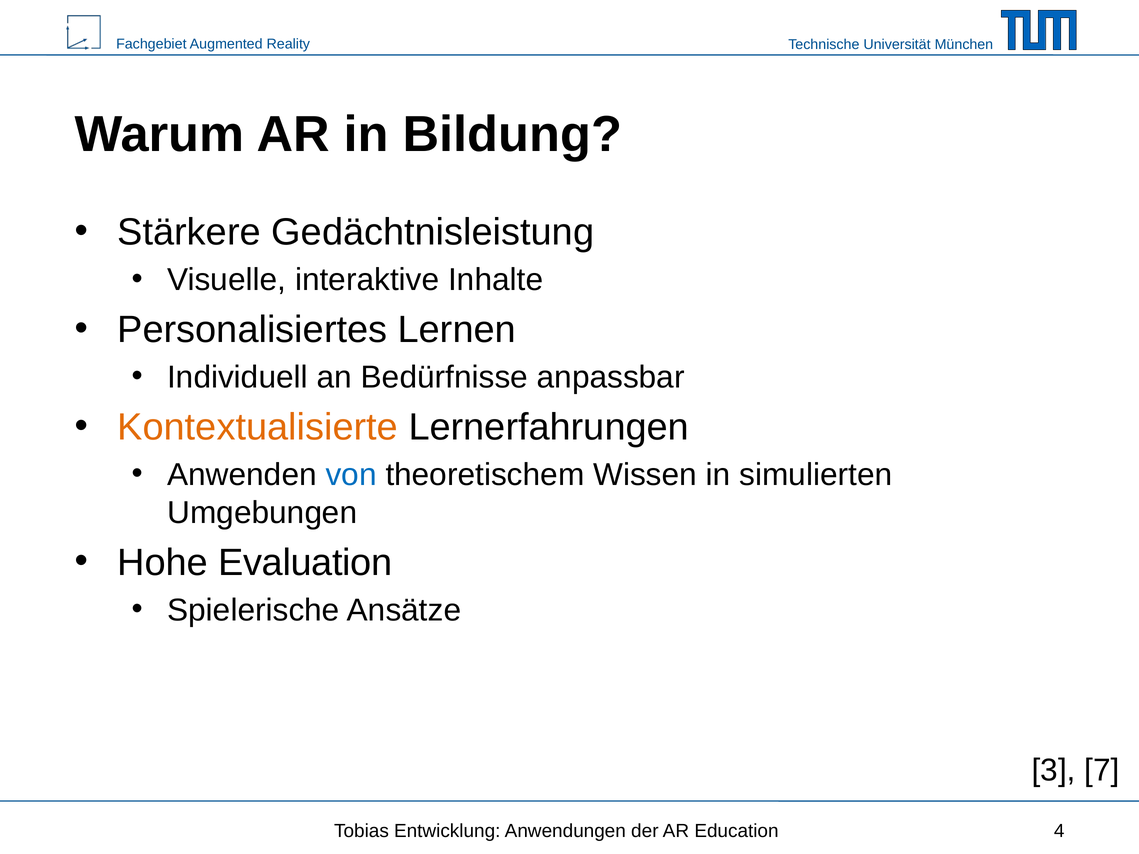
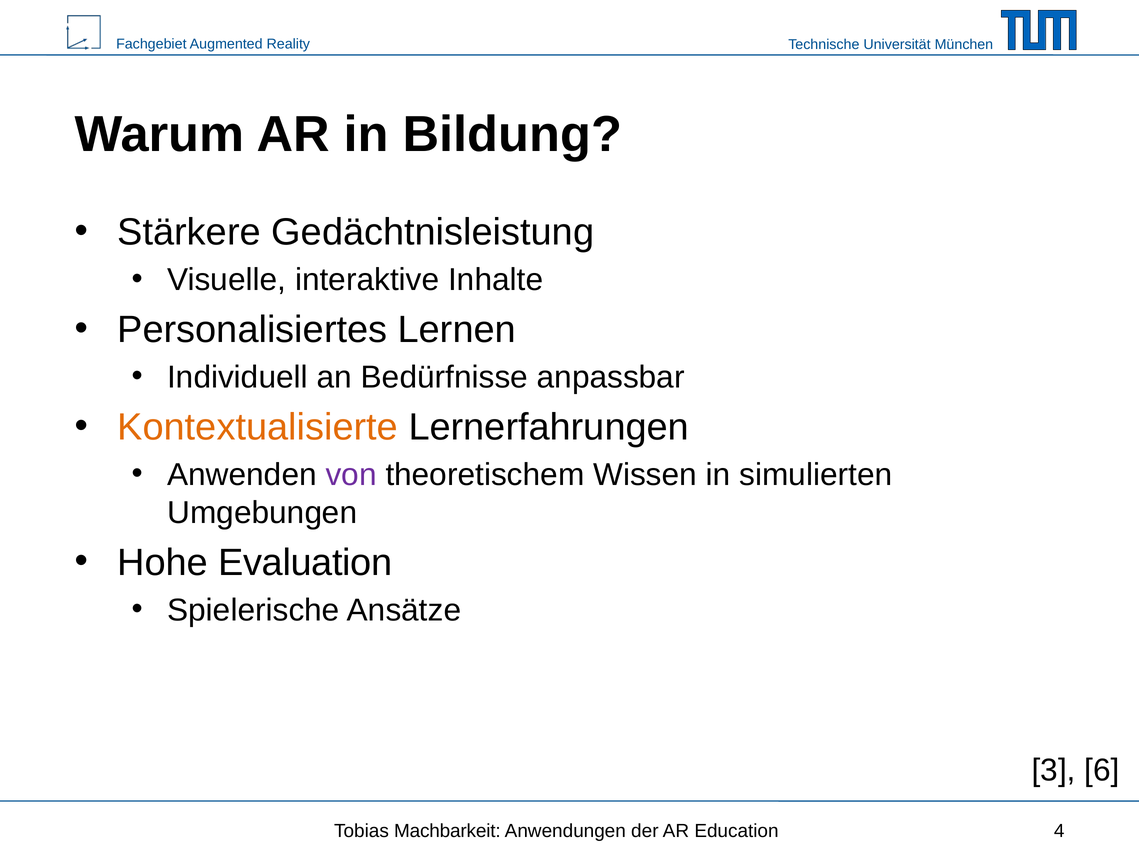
von colour: blue -> purple
7: 7 -> 6
Entwicklung: Entwicklung -> Machbarkeit
